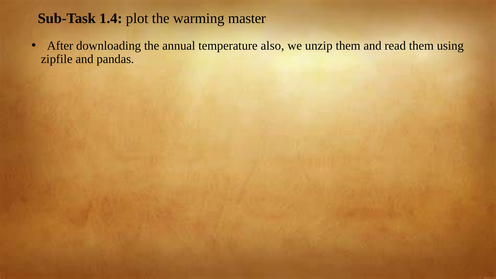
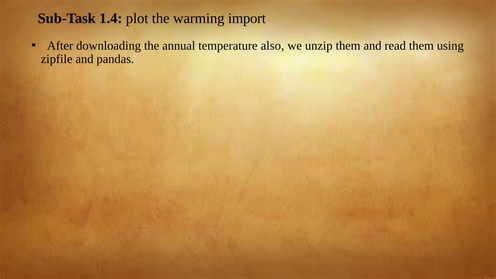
master: master -> import
